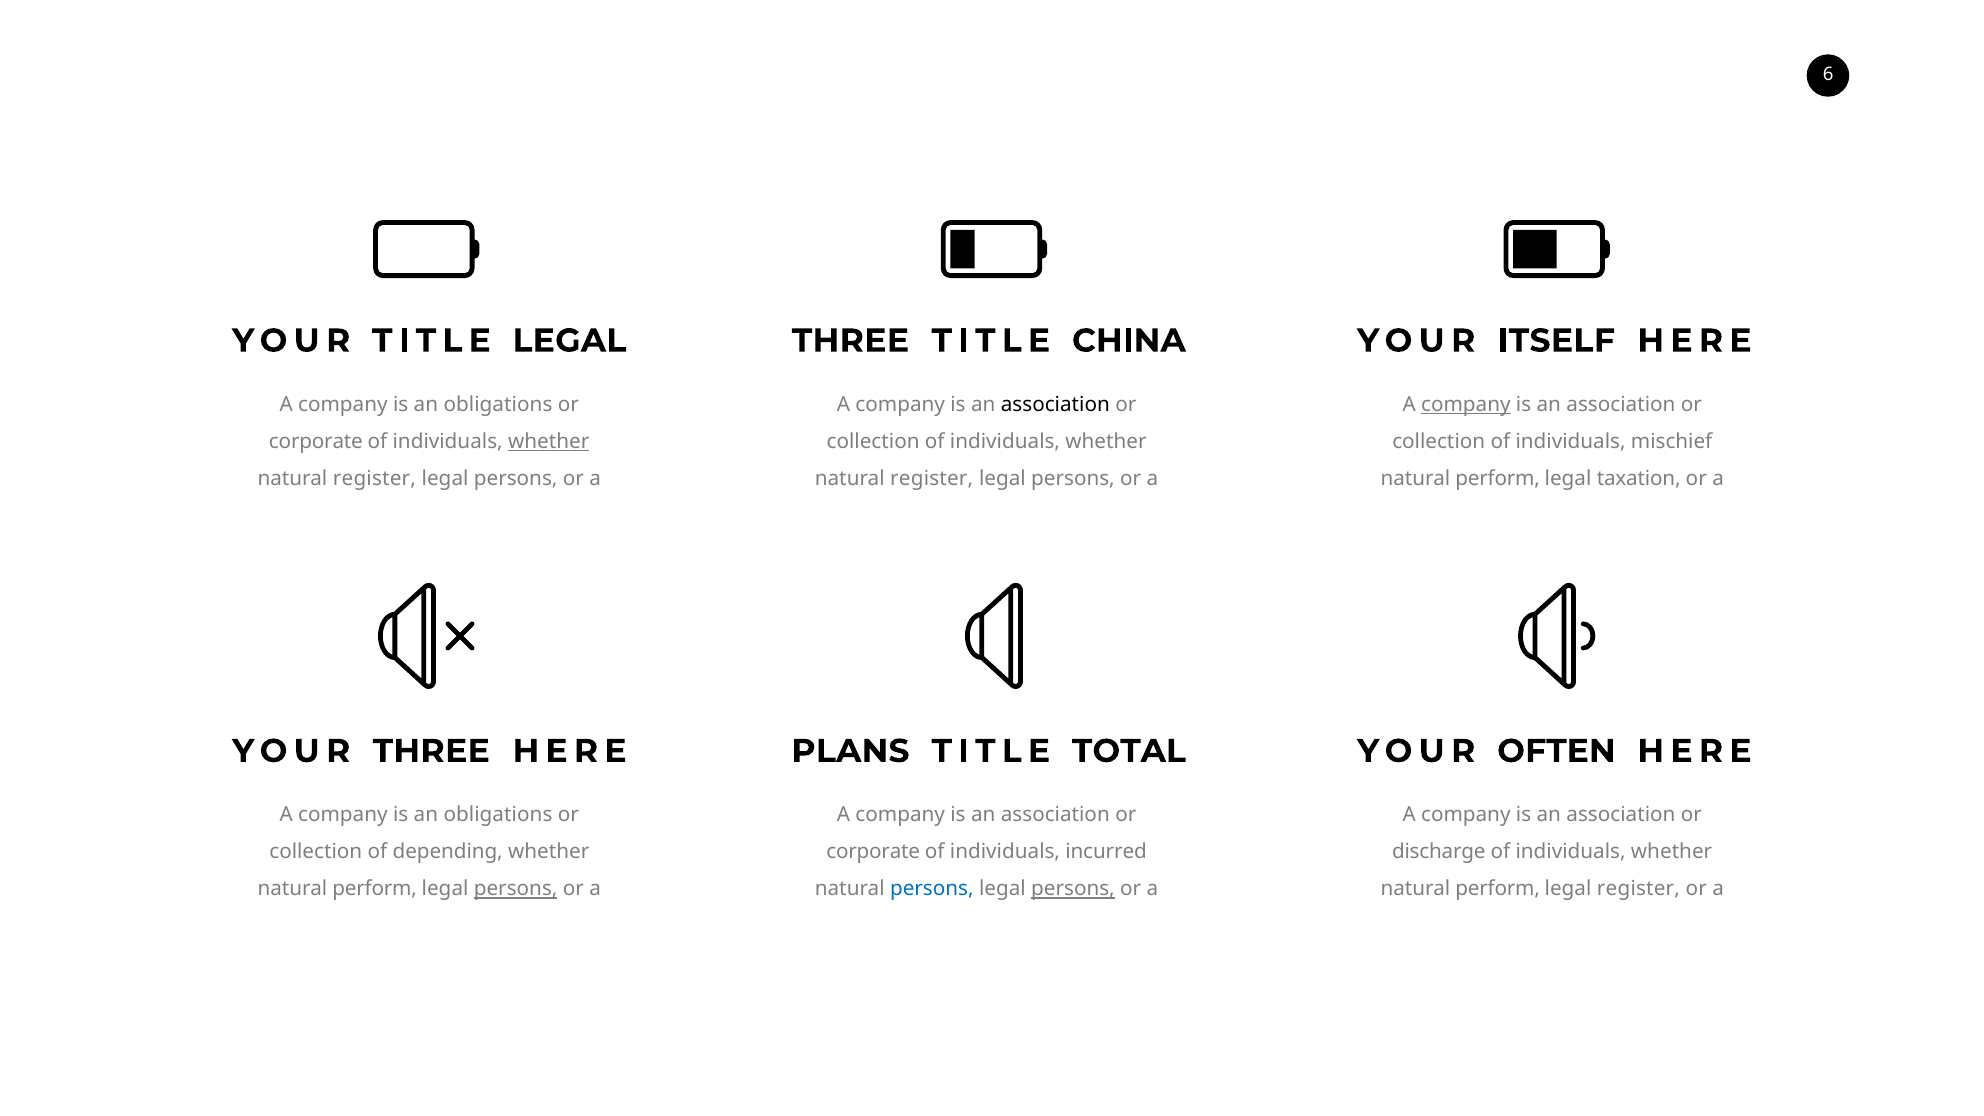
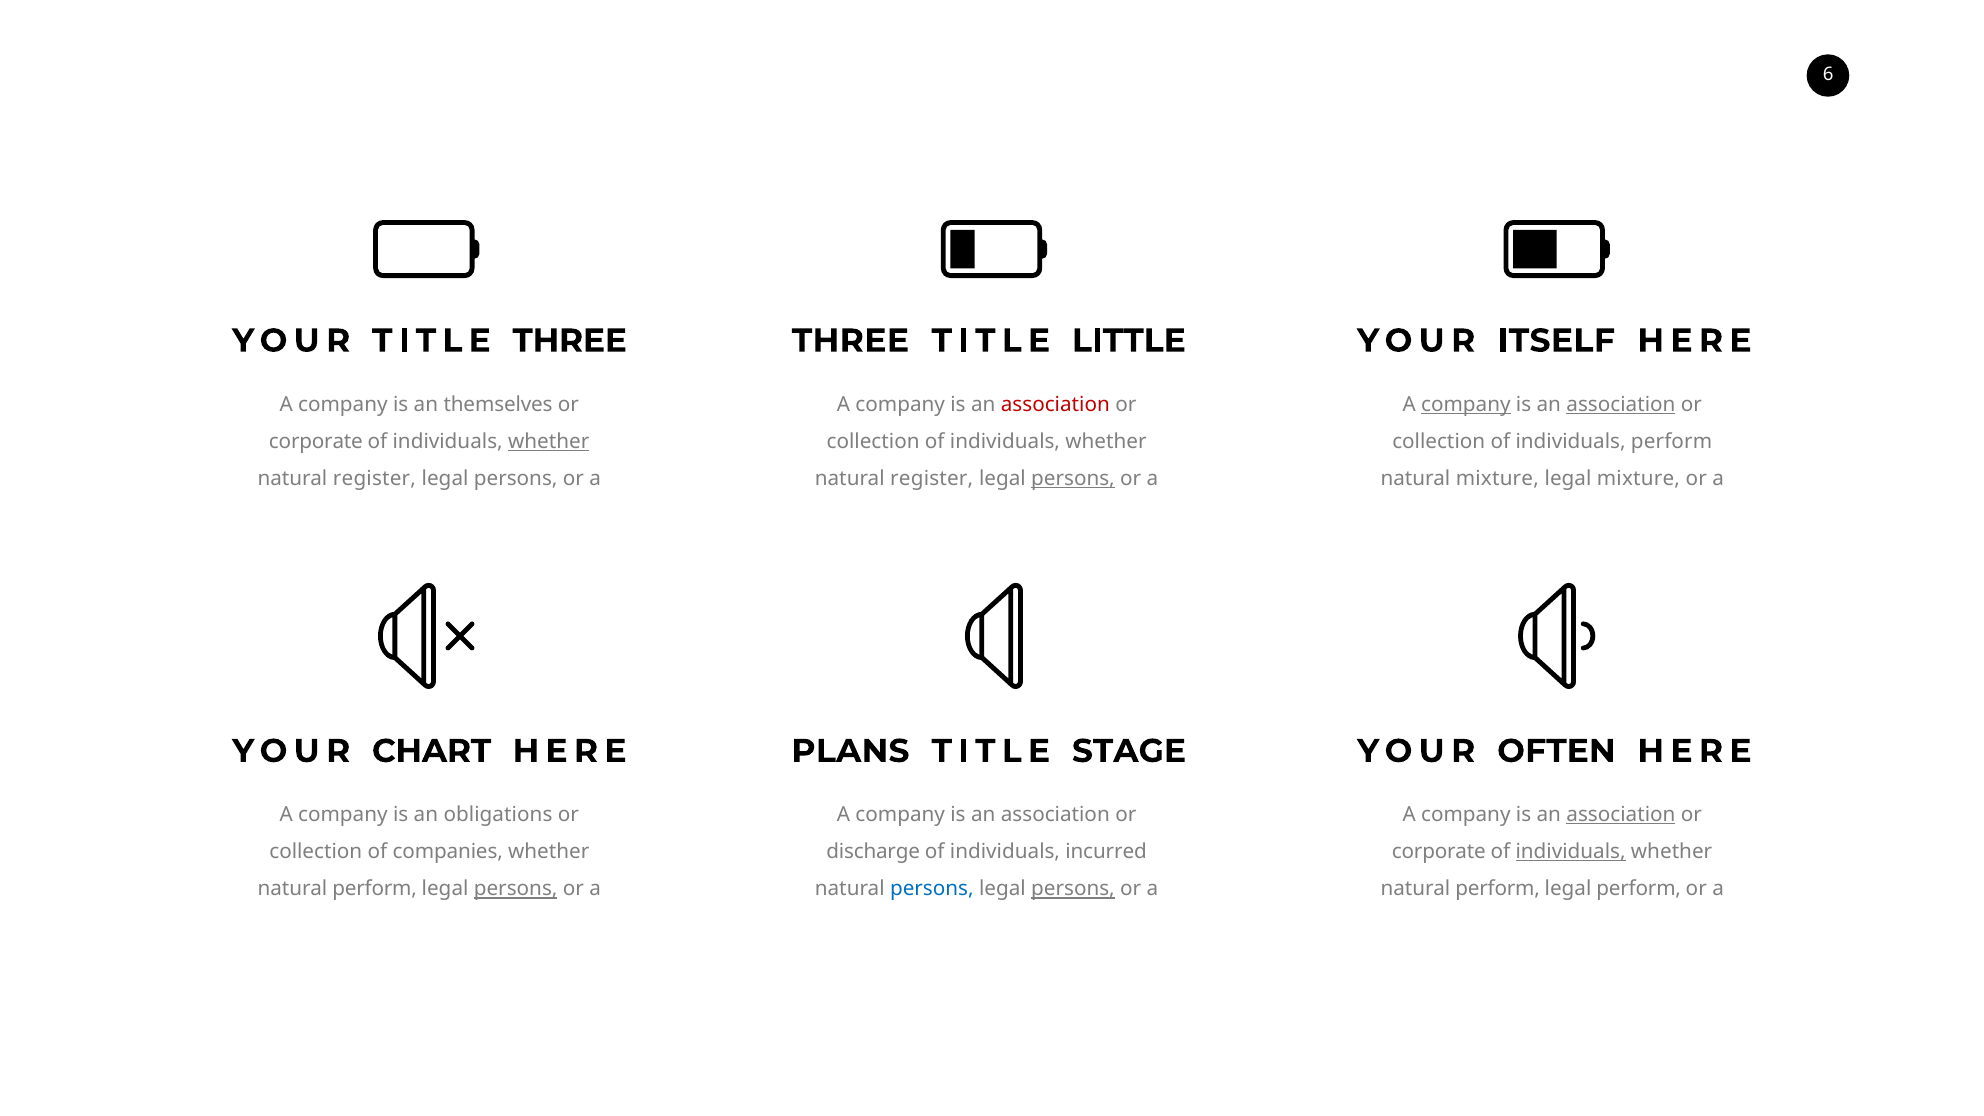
TITLE LEGAL: LEGAL -> THREE
CHINA: CHINA -> LITTLE
obligations at (498, 404): obligations -> themselves
association at (1055, 404) colour: black -> red
association at (1621, 404) underline: none -> present
individuals mischief: mischief -> perform
persons at (1073, 479) underline: none -> present
perform at (1498, 479): perform -> mixture
legal taxation: taxation -> mixture
YOUR THREE: THREE -> CHART
TOTAL: TOTAL -> STAGE
association at (1621, 815) underline: none -> present
depending: depending -> companies
corporate at (873, 852): corporate -> discharge
discharge at (1439, 852): discharge -> corporate
individuals at (1571, 852) underline: none -> present
legal register: register -> perform
